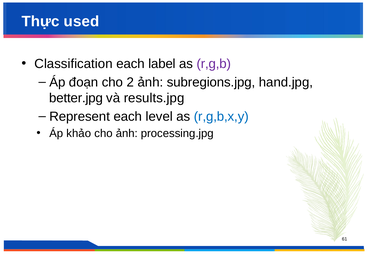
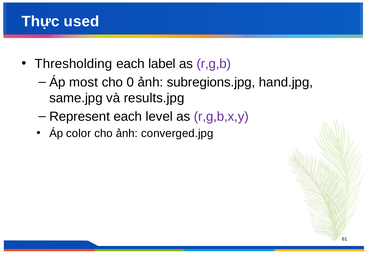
Classification: Classification -> Thresholding
đoạn: đoạn -> most
2: 2 -> 0
better.jpg: better.jpg -> same.jpg
r,g,b,x,y colour: blue -> purple
khảo: khảo -> color
processing.jpg: processing.jpg -> converged.jpg
